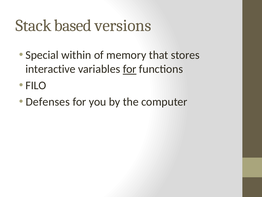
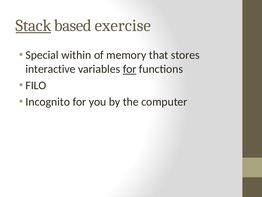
Stack underline: none -> present
versions: versions -> exercise
Defenses: Defenses -> Incognito
